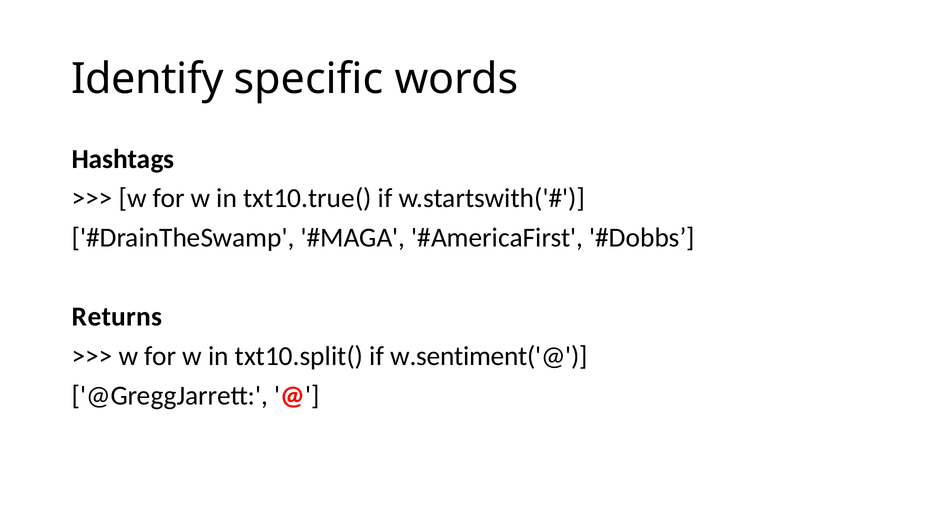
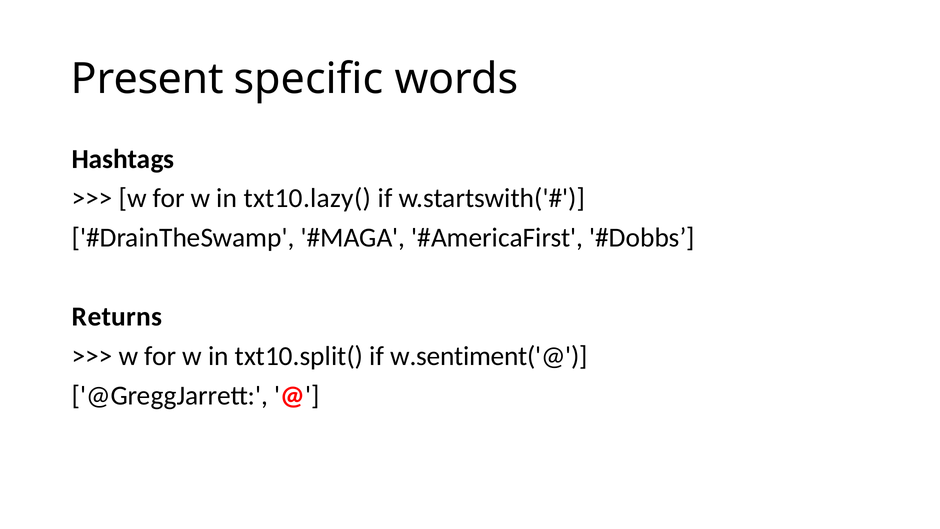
Identify: Identify -> Present
txt10.true(: txt10.true( -> txt10.lazy(
